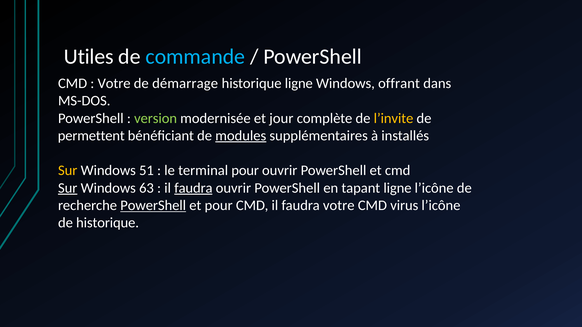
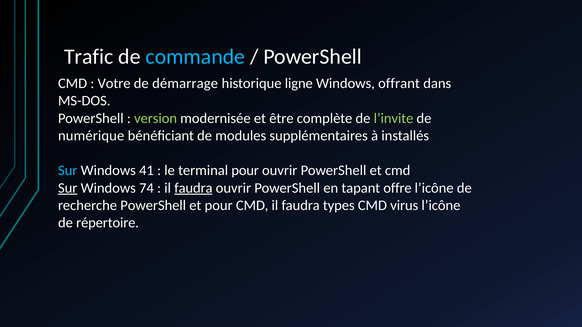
Utiles: Utiles -> Trafic
jour: jour -> être
l’invite colour: yellow -> light green
permettent: permettent -> numérique
modules underline: present -> none
Sur at (68, 171) colour: yellow -> light blue
51: 51 -> 41
63: 63 -> 74
tapant ligne: ligne -> offre
PowerShell at (153, 206) underline: present -> none
faudra votre: votre -> types
de historique: historique -> répertoire
